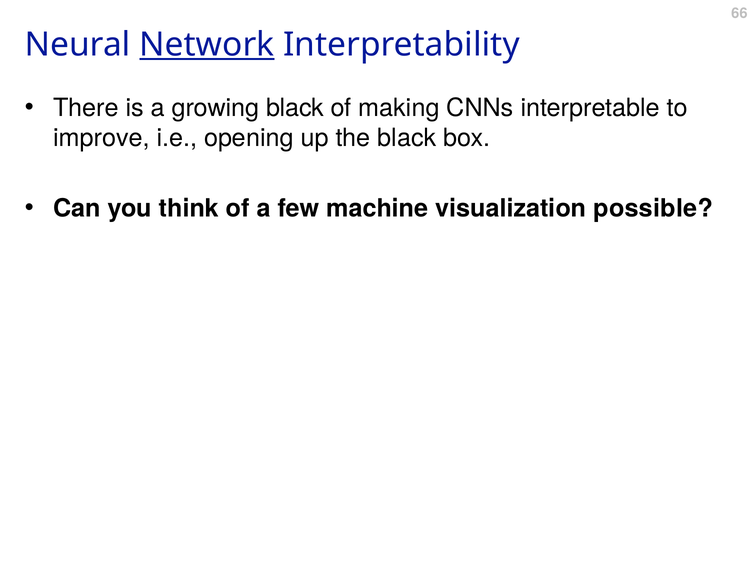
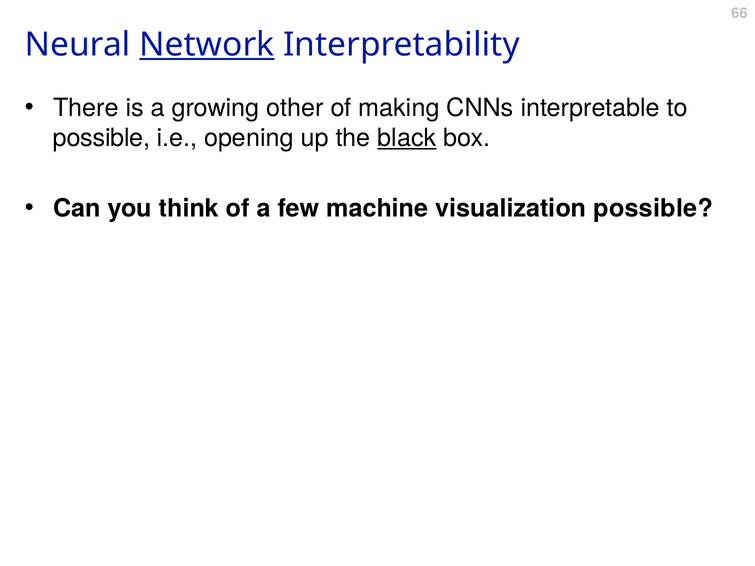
growing black: black -> other
improve at (101, 138): improve -> possible
black at (407, 138) underline: none -> present
